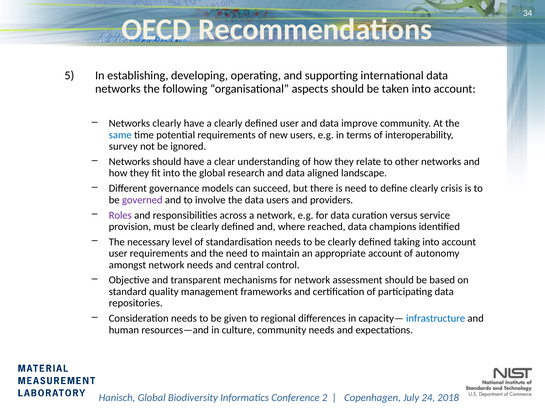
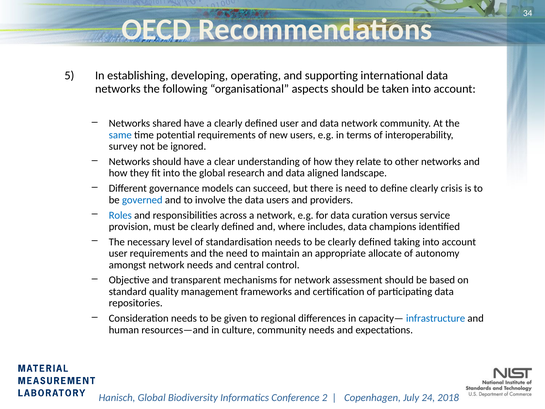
Networks clearly: clearly -> shared
data improve: improve -> network
governed colour: purple -> blue
Roles colour: purple -> blue
reached: reached -> includes
appropriate account: account -> allocate
